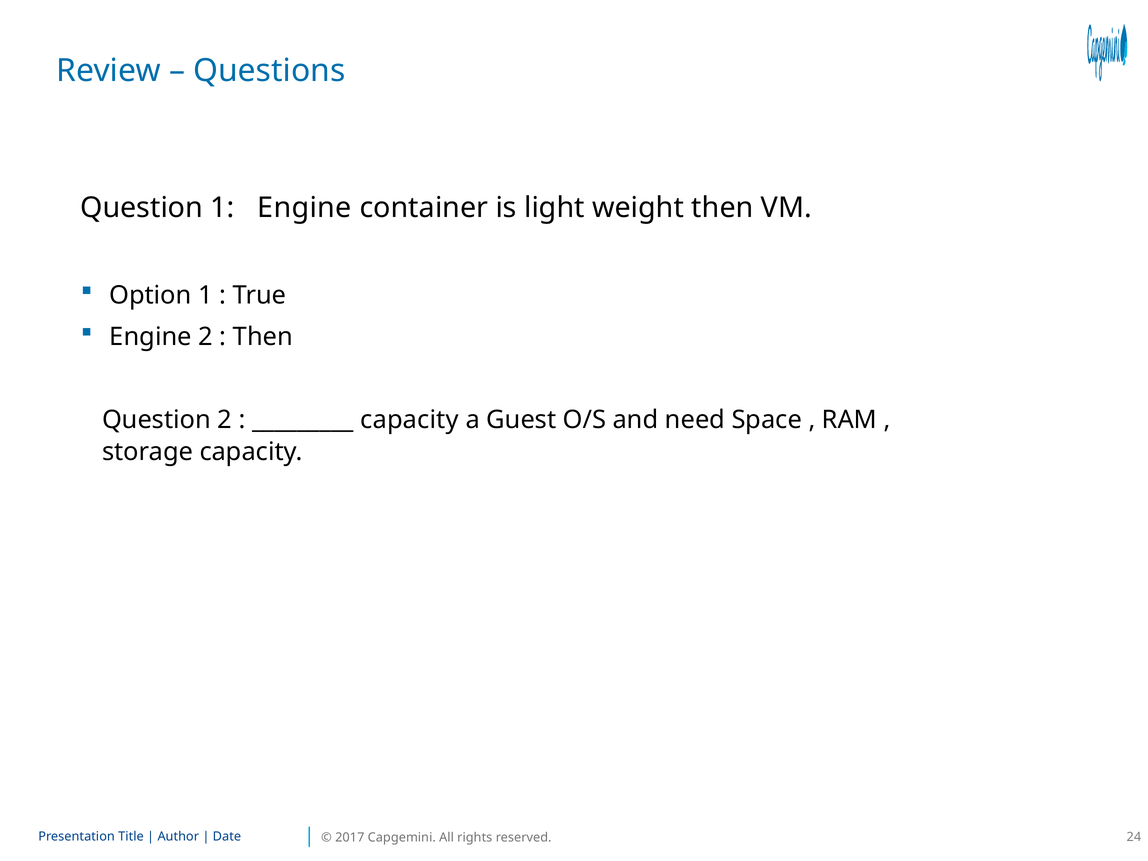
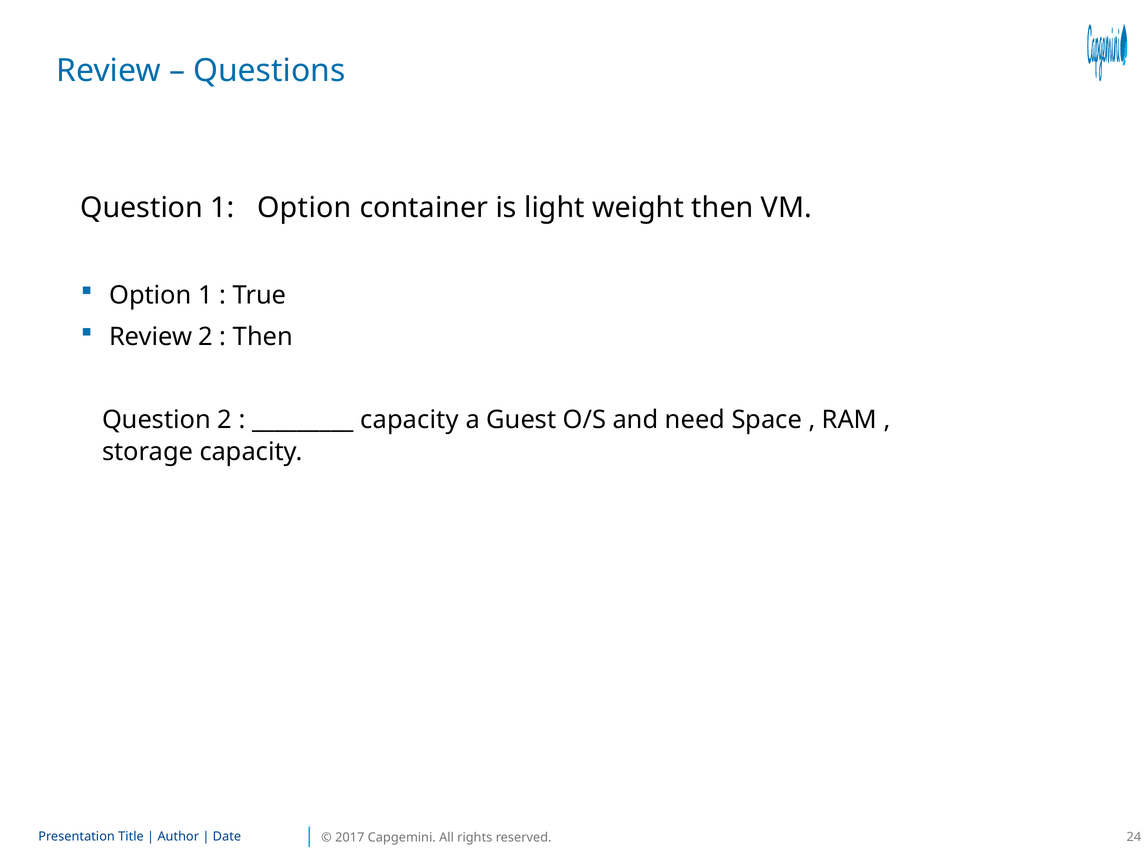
1 Engine: Engine -> Option
Engine at (151, 337): Engine -> Review
